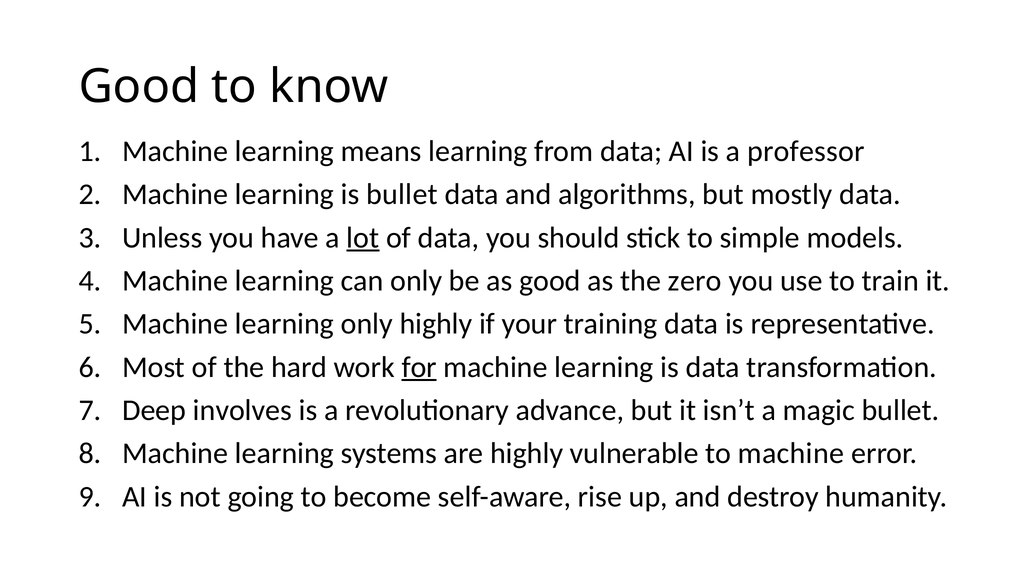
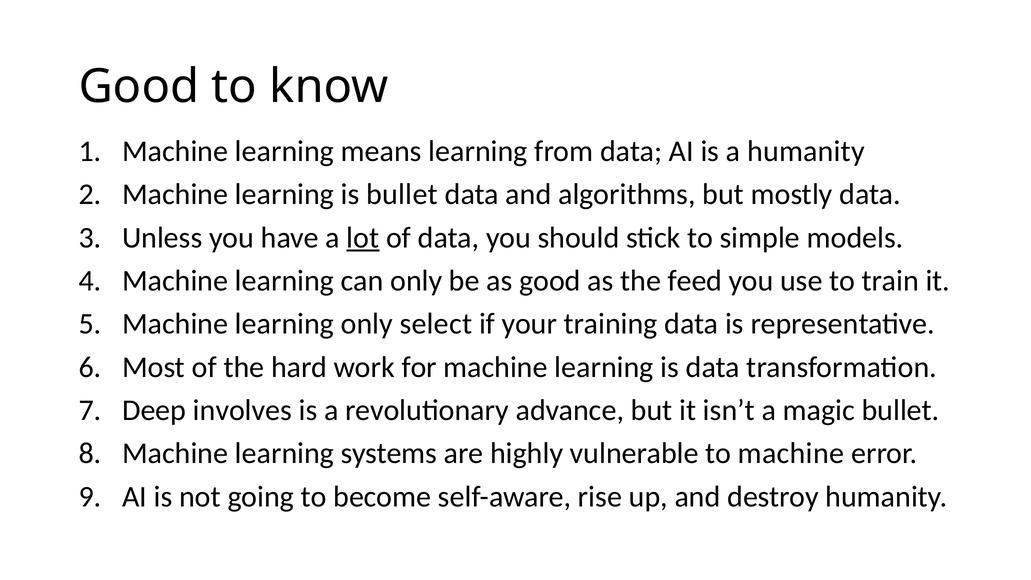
a professor: professor -> humanity
zero: zero -> feed
only highly: highly -> select
for underline: present -> none
